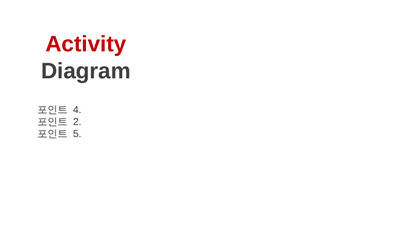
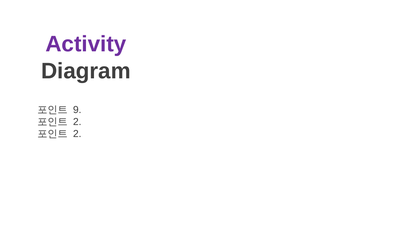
Activity colour: red -> purple
4: 4 -> 9
5 at (77, 134): 5 -> 2
